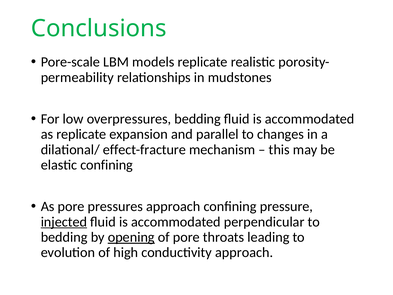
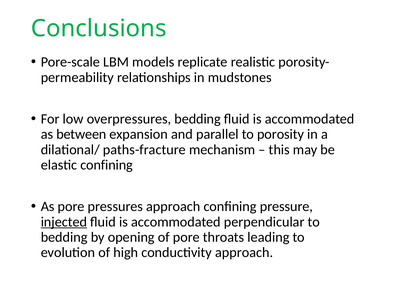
as replicate: replicate -> between
changes: changes -> porosity
effect-fracture: effect-fracture -> paths-fracture
opening underline: present -> none
